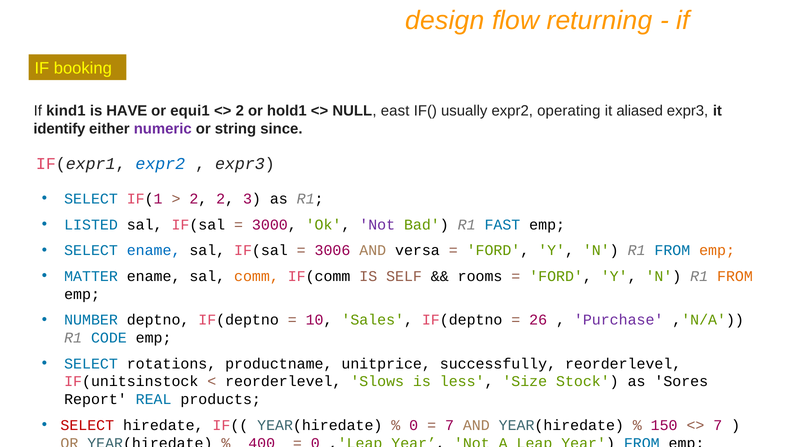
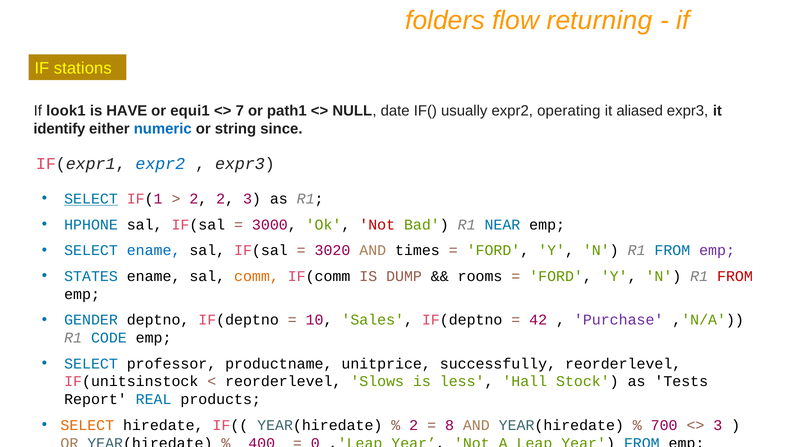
design: design -> folders
booking: booking -> stations
kind1: kind1 -> look1
2 at (240, 111): 2 -> 7
hold1: hold1 -> path1
east: east -> date
numeric colour: purple -> blue
SELECT at (91, 199) underline: none -> present
LISTED: LISTED -> HPHONE
Not at (377, 225) colour: purple -> red
FAST: FAST -> NEAR
3006: 3006 -> 3020
versa: versa -> times
emp at (717, 251) colour: orange -> purple
MATTER: MATTER -> STATES
SELF: SELF -> DUMP
FROM at (735, 276) colour: orange -> red
NUMBER: NUMBER -> GENDER
26: 26 -> 42
rotations: rotations -> professor
Size: Size -> Hall
Sores: Sores -> Tests
SELECT at (87, 425) colour: red -> orange
0 at (414, 425): 0 -> 2
7 at (449, 425): 7 -> 8
150: 150 -> 700
7 at (718, 425): 7 -> 3
